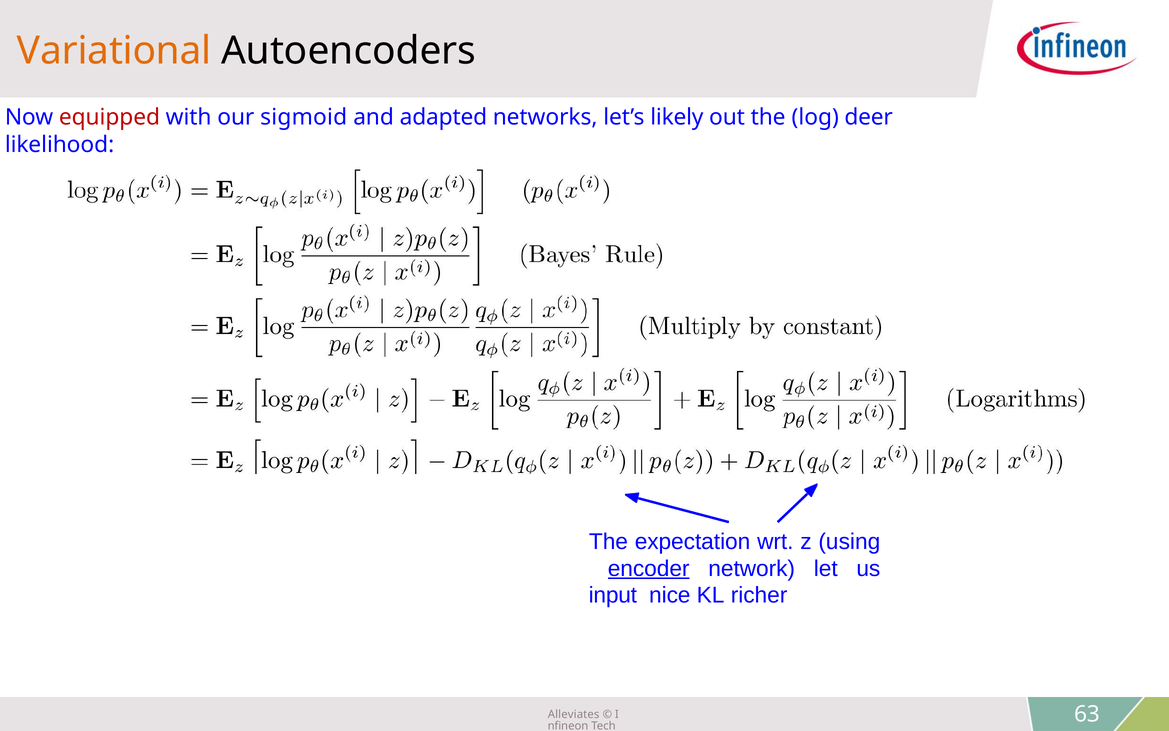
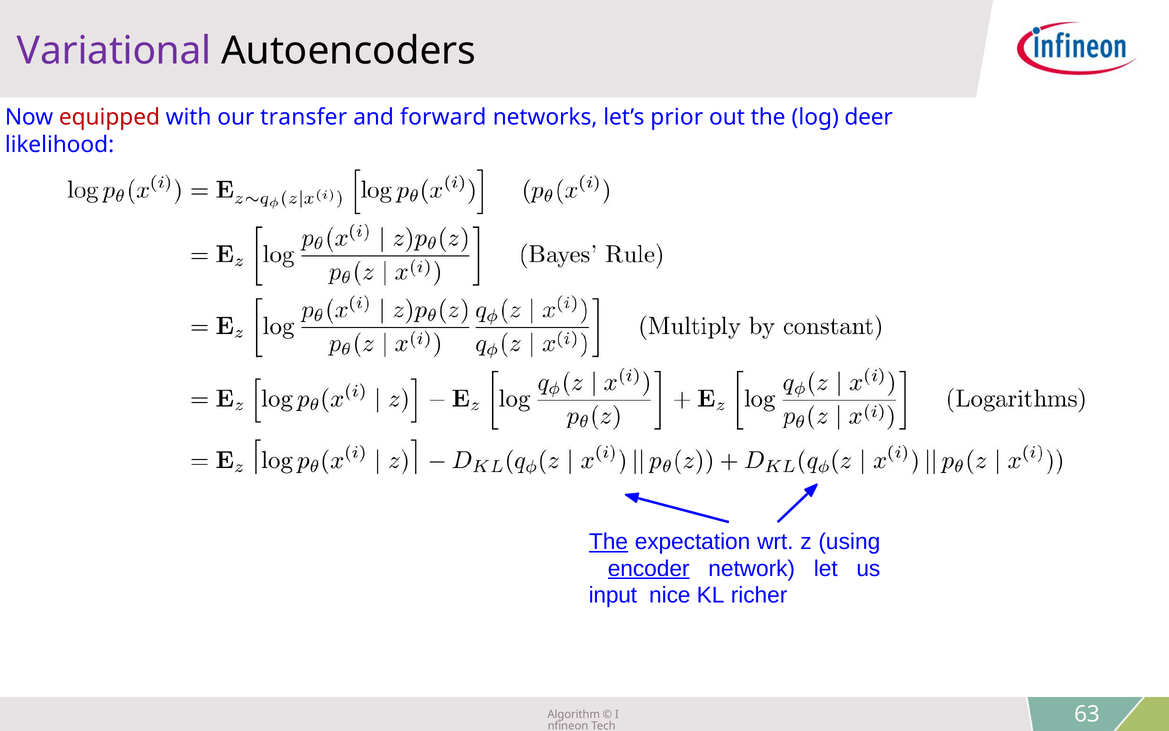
Variational colour: orange -> purple
sigmoid: sigmoid -> transfer
adapted: adapted -> forward
likely: likely -> prior
The at (608, 542) underline: none -> present
Alleviates: Alleviates -> Algorithm
